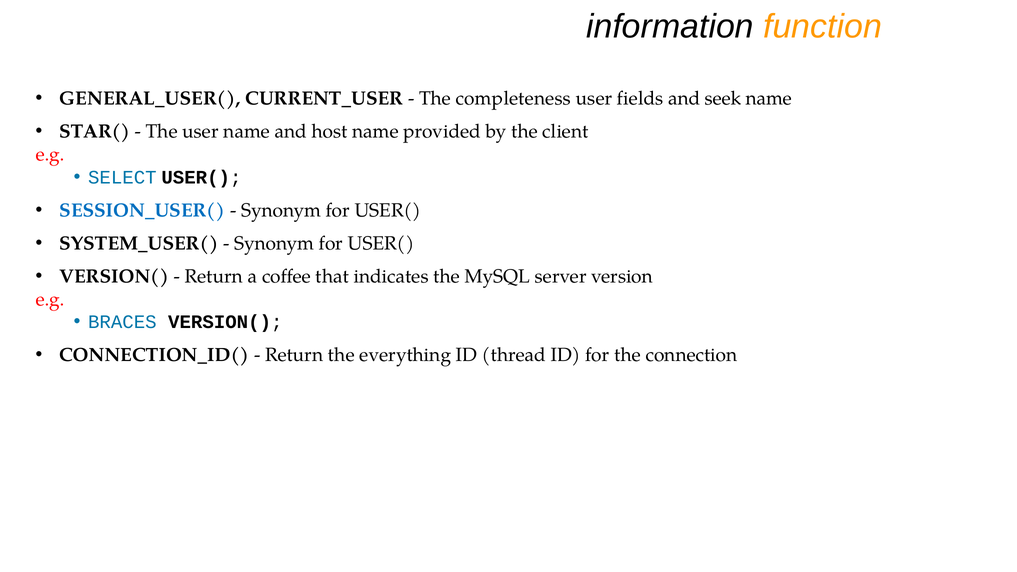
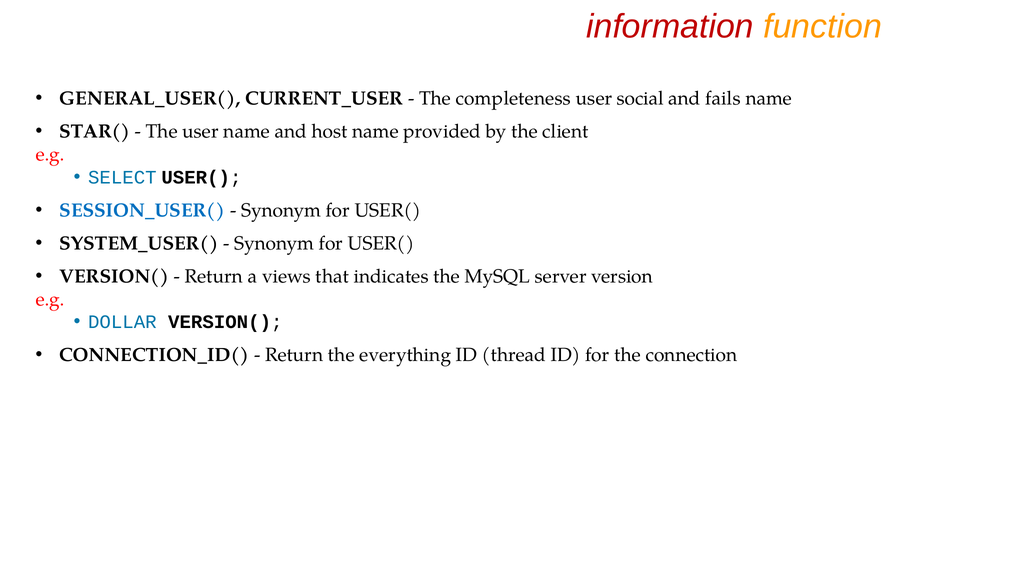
information colour: black -> red
fields: fields -> social
seek: seek -> fails
coffee: coffee -> views
BRACES: BRACES -> DOLLAR
